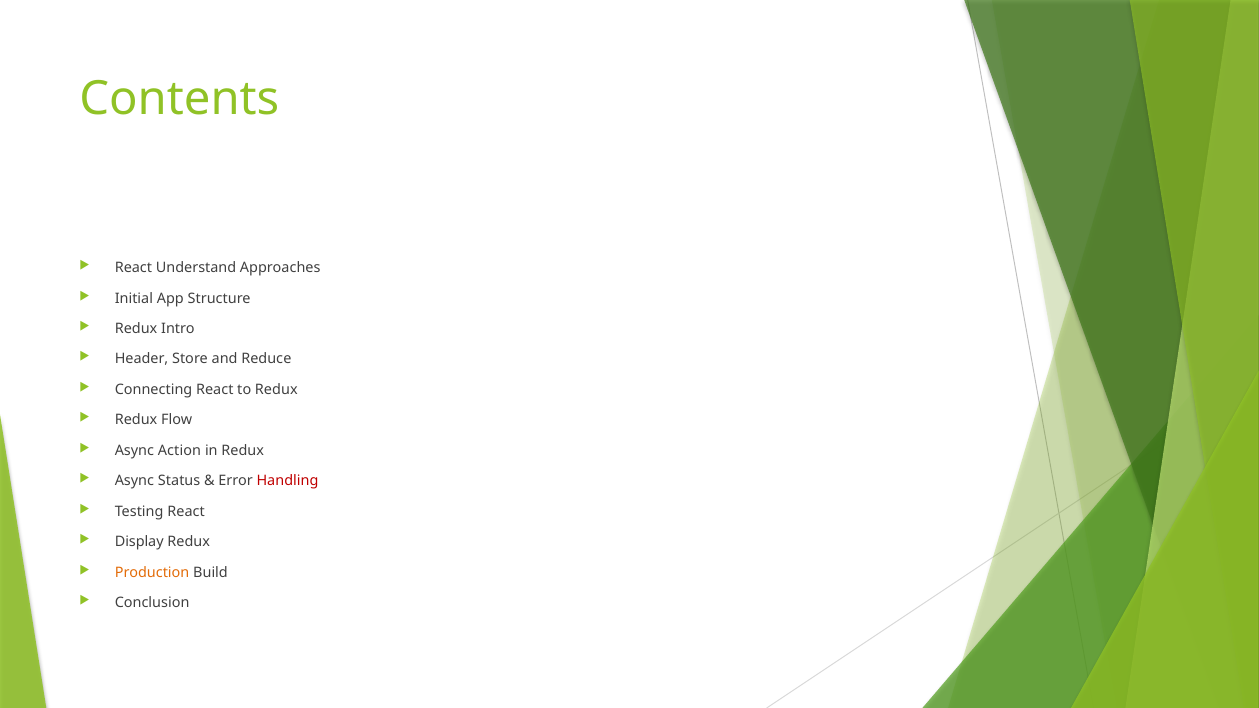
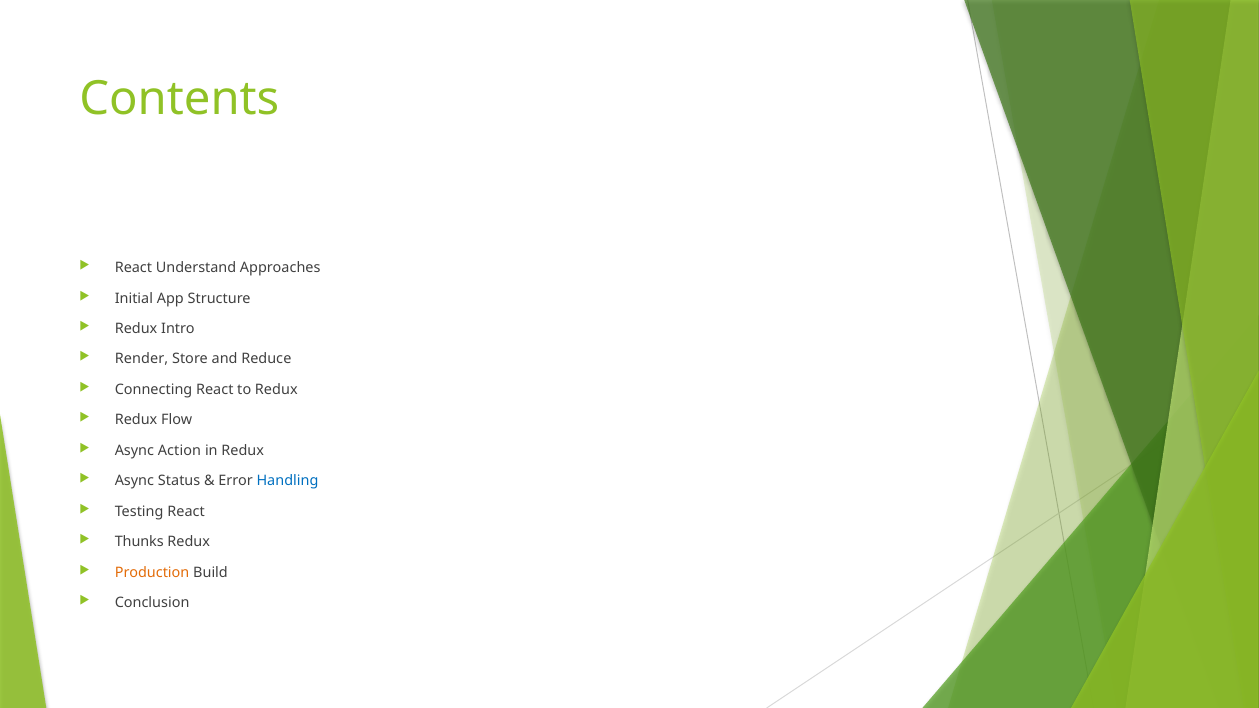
Header: Header -> Render
Handling colour: red -> blue
Display: Display -> Thunks
